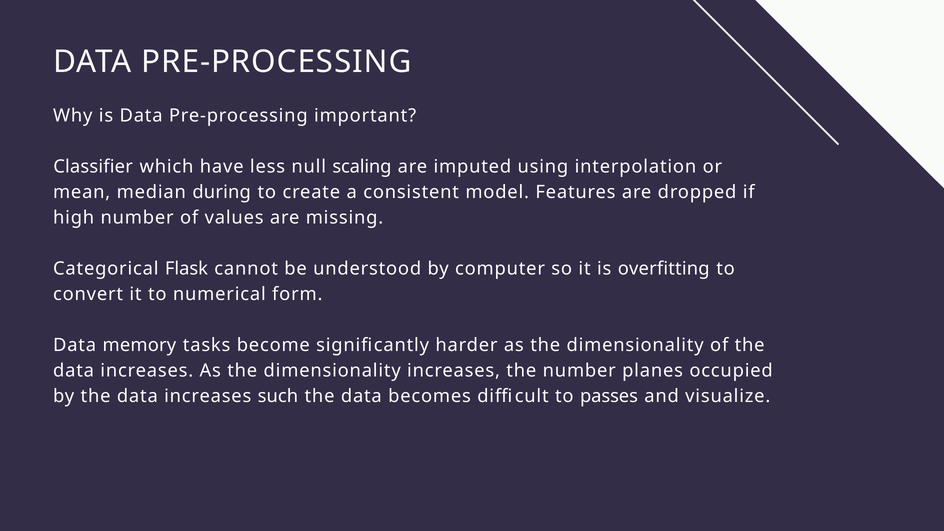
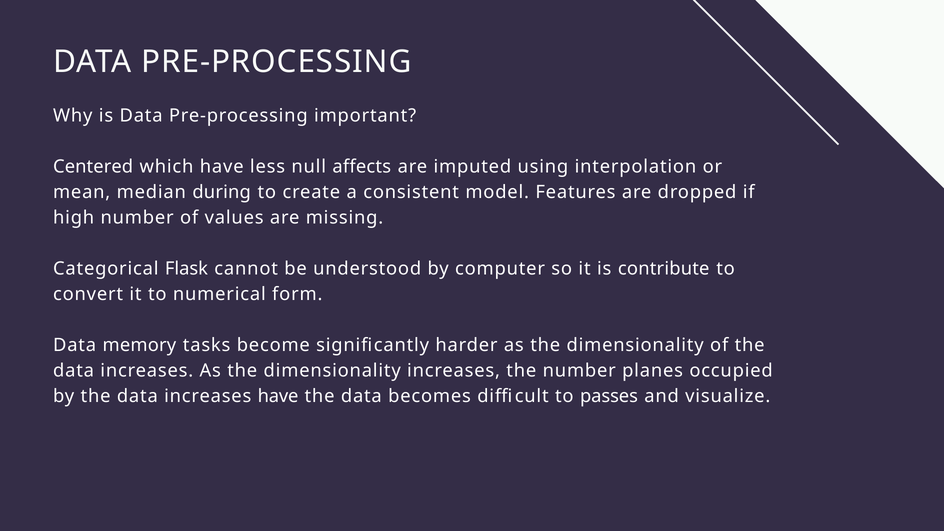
Classifier: Classifier -> Centered
scaling: scaling -> affects
overfitting: overfitting -> contribute
increases such: such -> have
